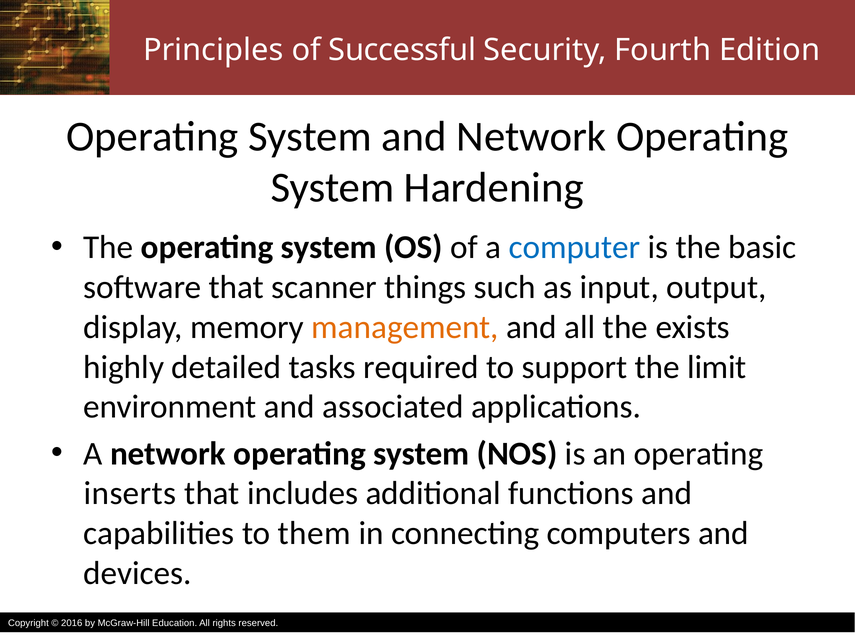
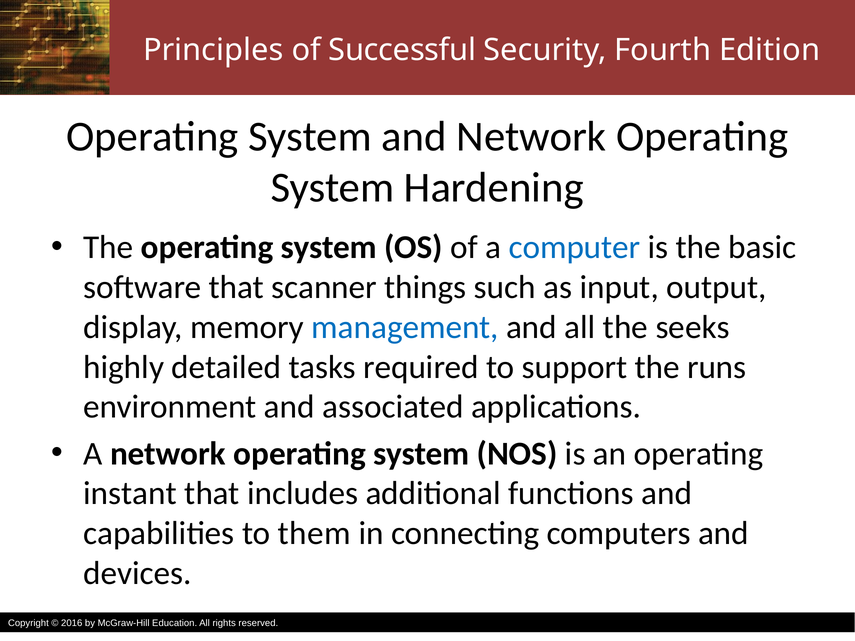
management colour: orange -> blue
exists: exists -> seeks
limit: limit -> runs
inserts: inserts -> instant
